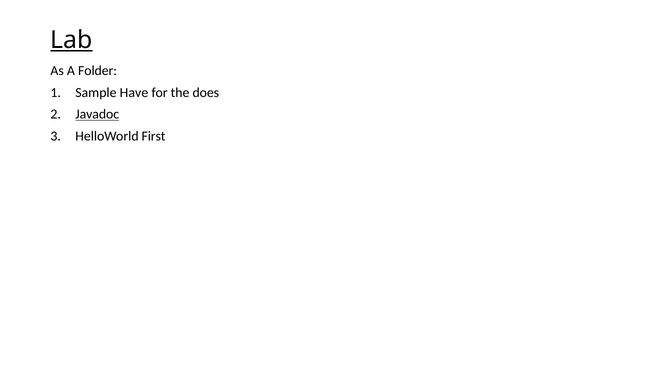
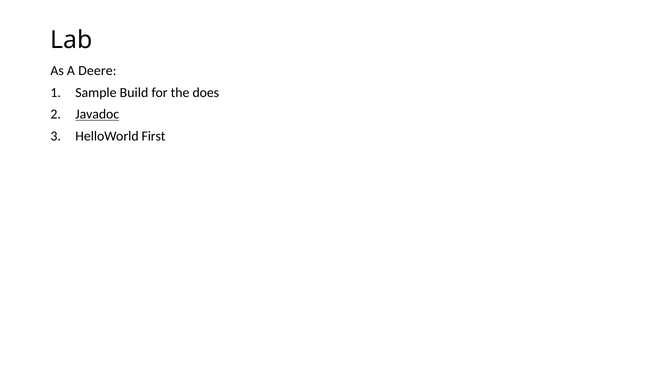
Lab underline: present -> none
Folder: Folder -> Deere
Have: Have -> Build
